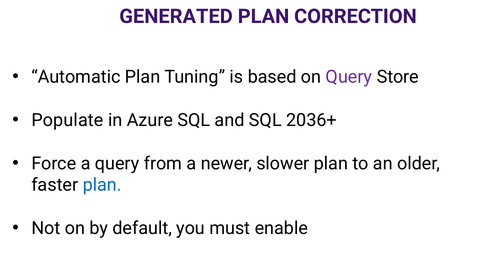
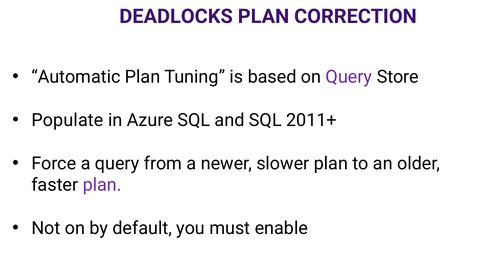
GENERATED: GENERATED -> DEADLOCKS
2036+: 2036+ -> 2011+
plan at (102, 185) colour: blue -> purple
